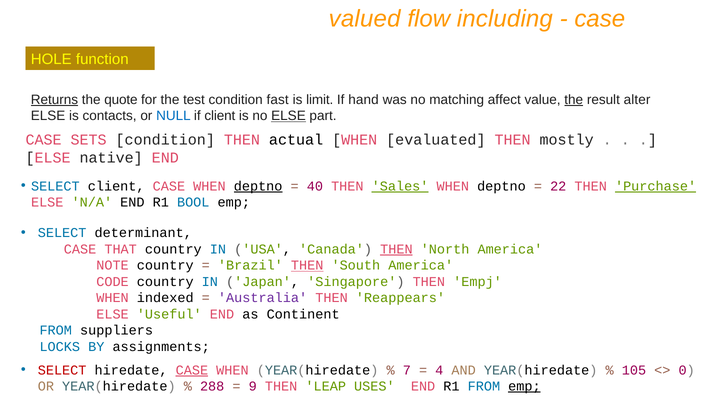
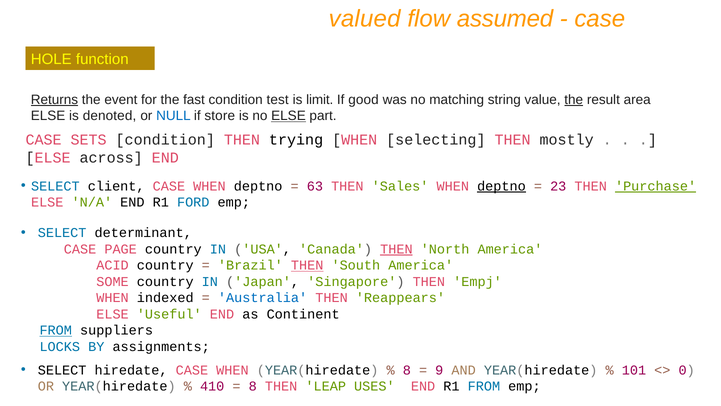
including: including -> assumed
quote: quote -> event
test: test -> fast
fast: fast -> test
hand: hand -> good
affect: affect -> string
alter: alter -> area
contacts: contacts -> denoted
if client: client -> store
actual: actual -> trying
evaluated: evaluated -> selecting
native: native -> across
deptno at (258, 186) underline: present -> none
40: 40 -> 63
Sales underline: present -> none
deptno at (501, 186) underline: none -> present
22: 22 -> 23
BOOL: BOOL -> FORD
THAT: THAT -> PAGE
NOTE: NOTE -> ACID
CODE: CODE -> SOME
Australia colour: purple -> blue
FROM at (56, 330) underline: none -> present
SELECT at (62, 370) colour: red -> black
CASE at (192, 370) underline: present -> none
7 at (407, 370): 7 -> 8
4: 4 -> 9
105: 105 -> 101
288: 288 -> 410
9 at (253, 386): 9 -> 8
emp at (524, 386) underline: present -> none
